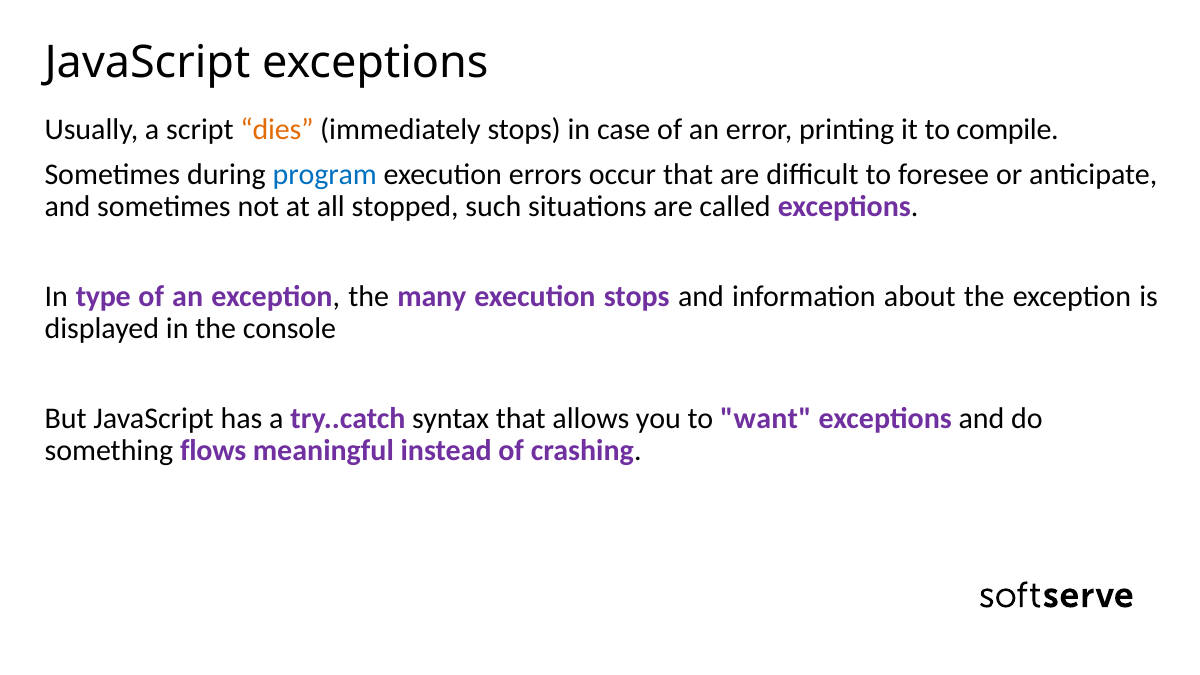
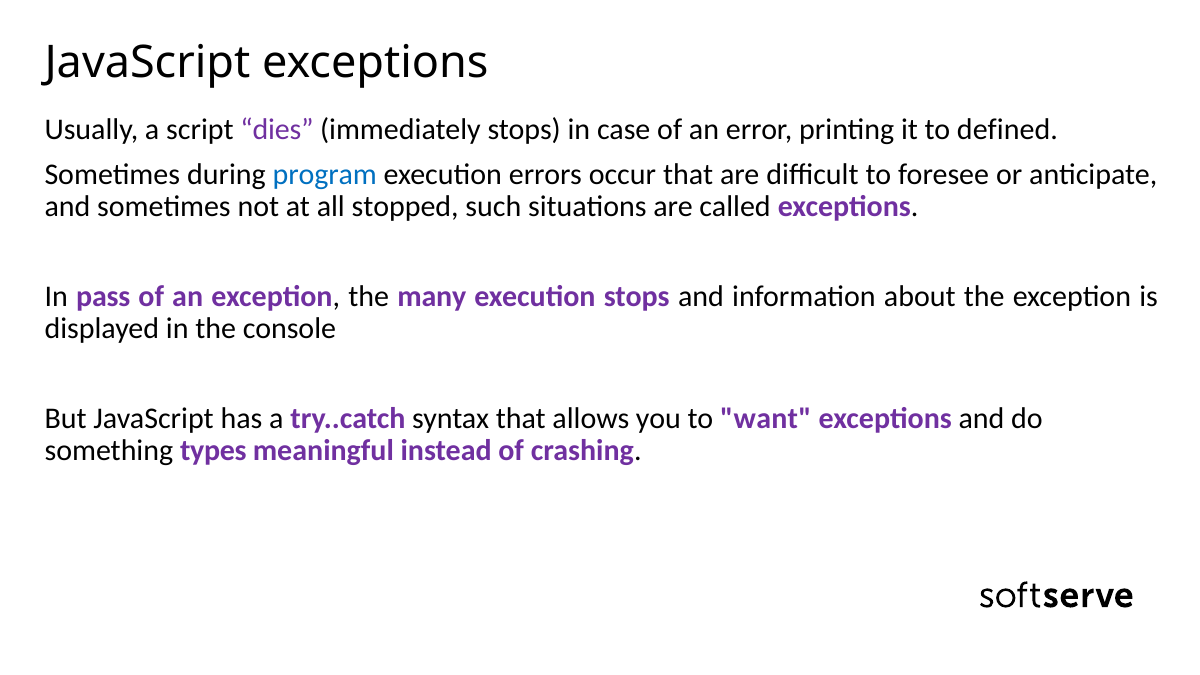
dies colour: orange -> purple
compile: compile -> defined
type: type -> pass
flows: flows -> types
